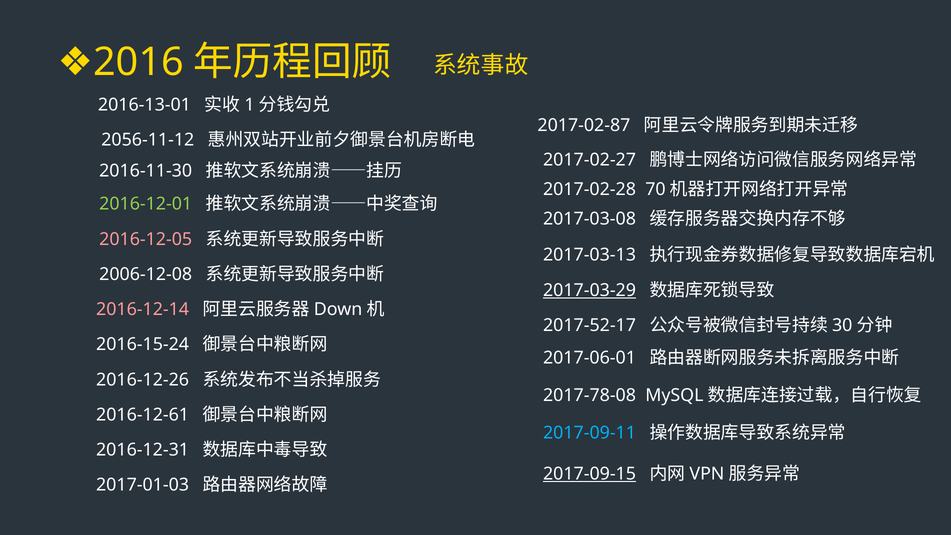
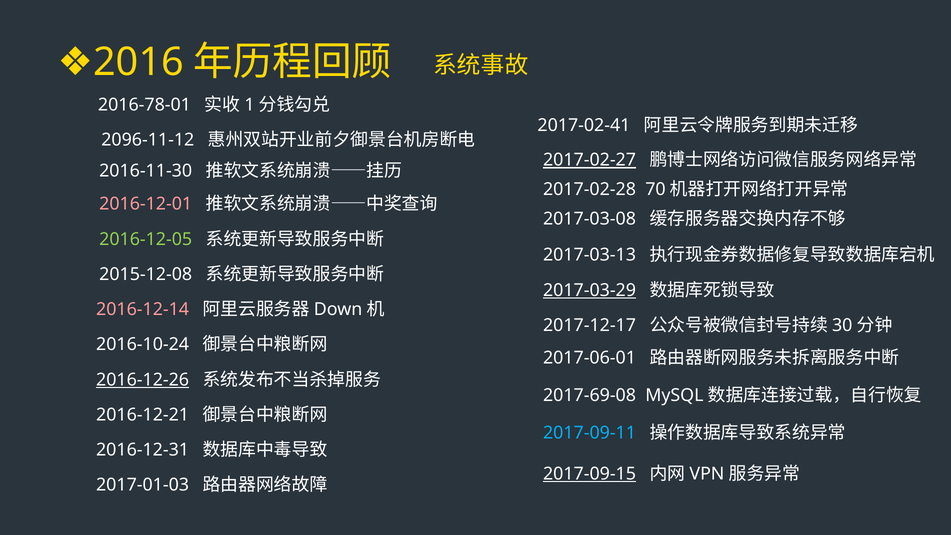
2016-13-01: 2016-13-01 -> 2016-78-01
2017-02-87: 2017-02-87 -> 2017-02-41
2056-11-12: 2056-11-12 -> 2096-11-12
2017-02-27 underline: none -> present
2016-12-01 colour: light green -> pink
2016-12-05 colour: pink -> light green
2006-12-08: 2006-12-08 -> 2015-12-08
2017-52-17: 2017-52-17 -> 2017-12-17
2016-15-24: 2016-15-24 -> 2016-10-24
2016-12-26 underline: none -> present
2017-78-08: 2017-78-08 -> 2017-69-08
2016-12-61: 2016-12-61 -> 2016-12-21
